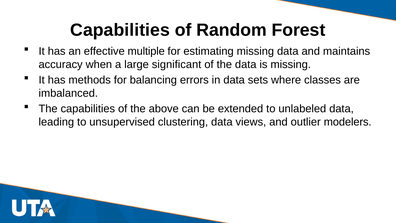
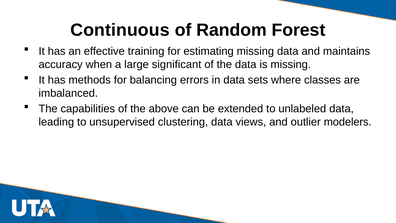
Capabilities at (120, 30): Capabilities -> Continuous
multiple: multiple -> training
